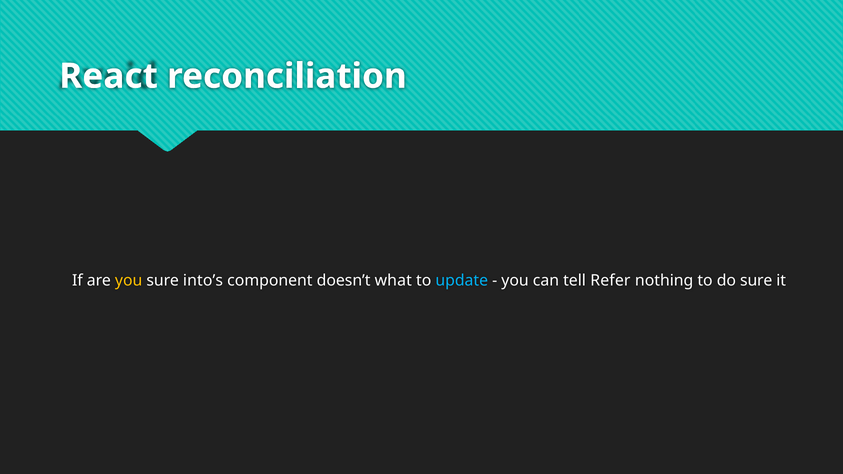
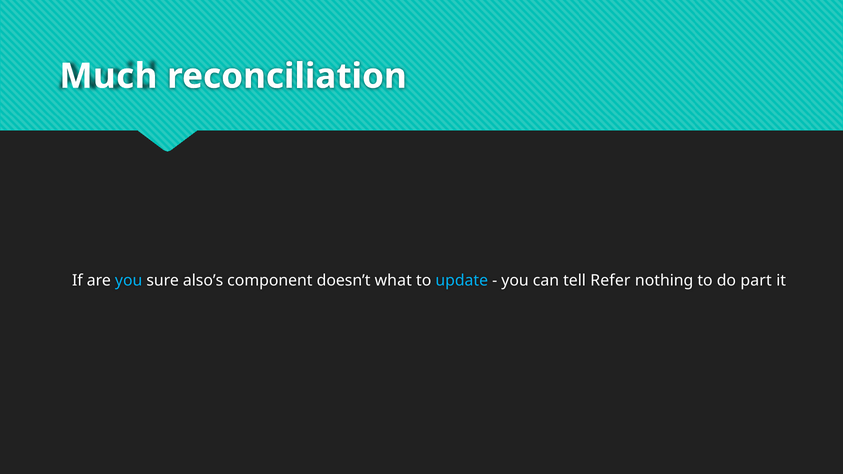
React: React -> Much
you at (129, 280) colour: yellow -> light blue
into’s: into’s -> also’s
do sure: sure -> part
